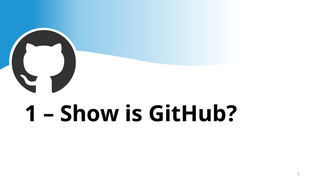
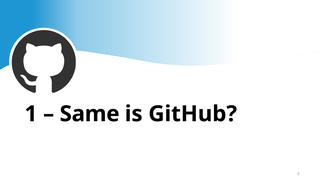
Show: Show -> Same
